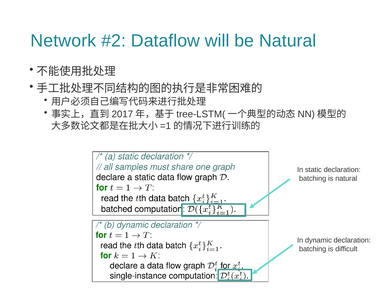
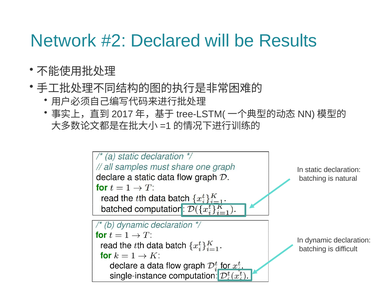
Dataflow: Dataflow -> Declared
be Natural: Natural -> Results
